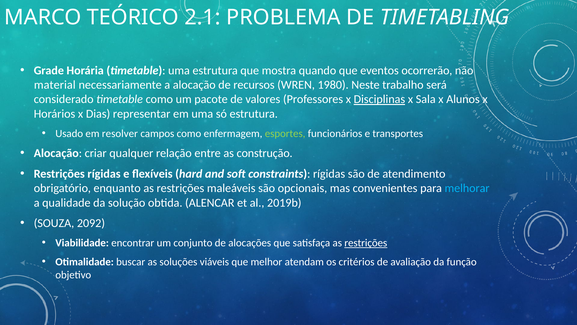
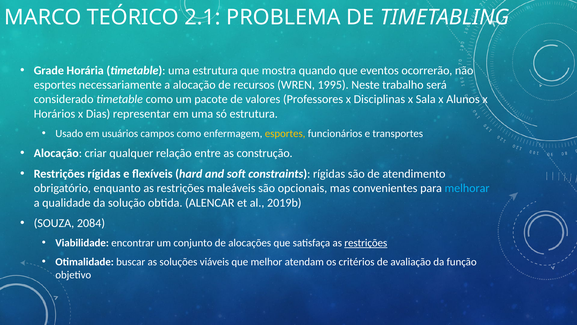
material at (55, 85): material -> esportes
1980: 1980 -> 1995
Disciplinas underline: present -> none
resolver: resolver -> usuários
esportes at (285, 133) colour: light green -> yellow
2092: 2092 -> 2084
